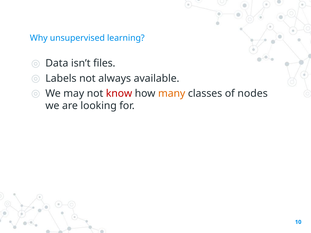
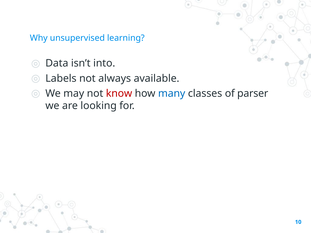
files: files -> into
many colour: orange -> blue
nodes: nodes -> parser
